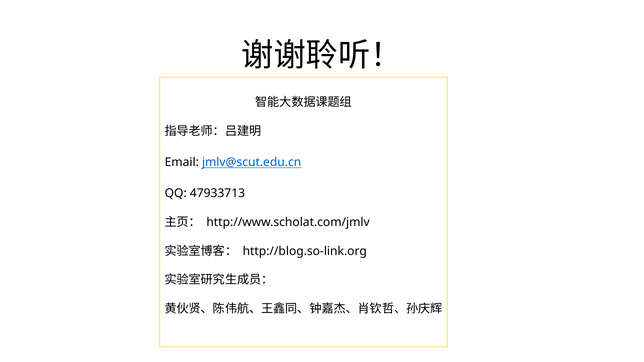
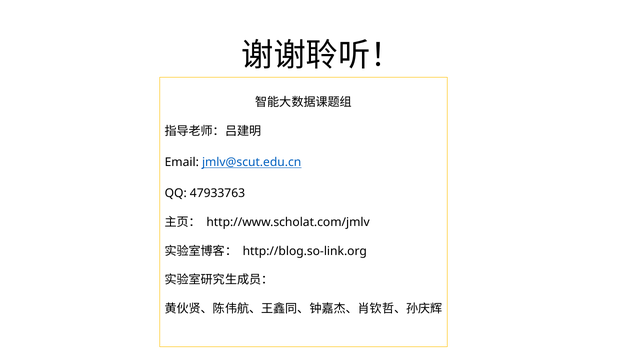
47933713: 47933713 -> 47933763
